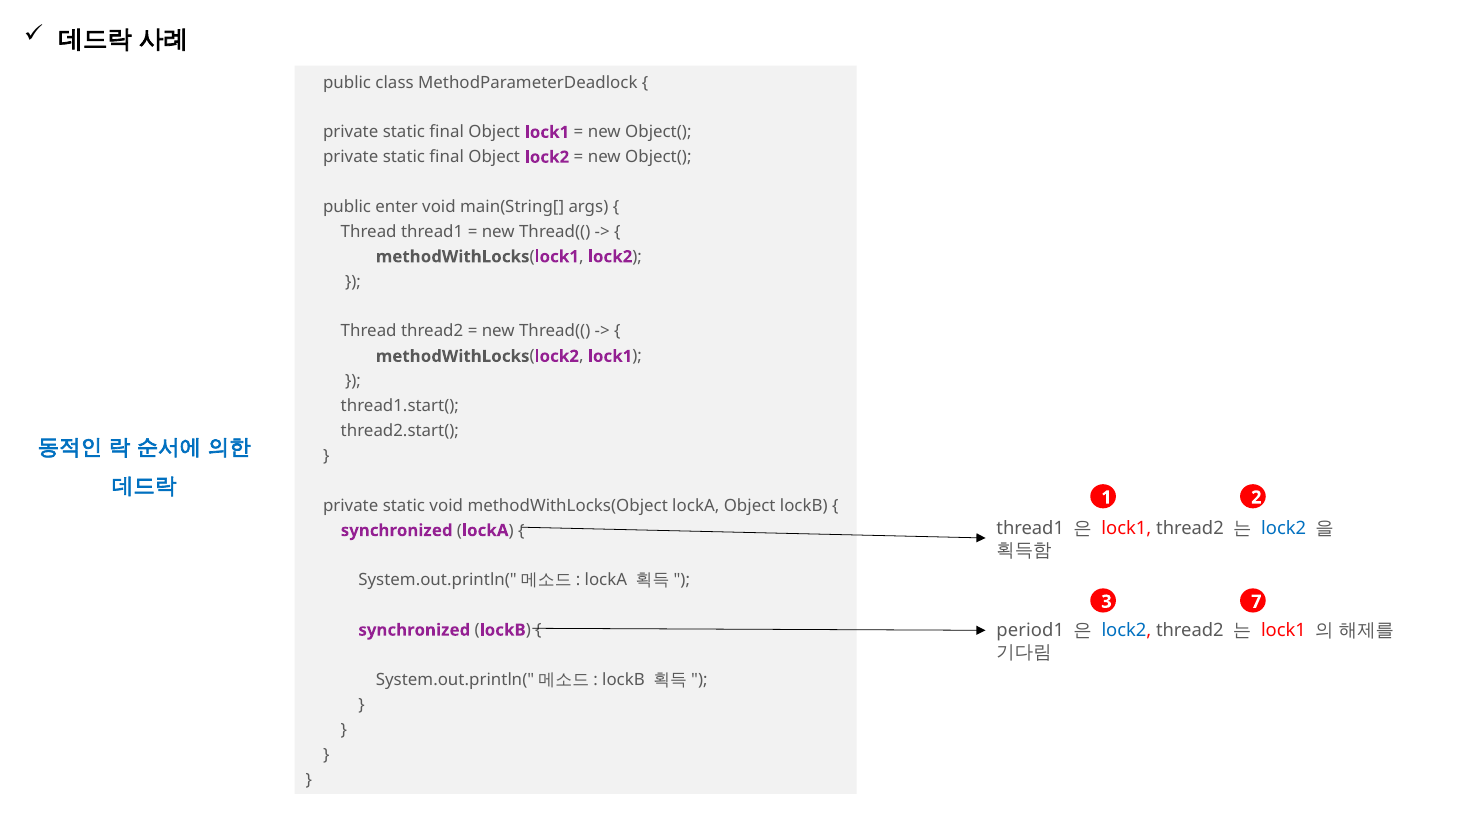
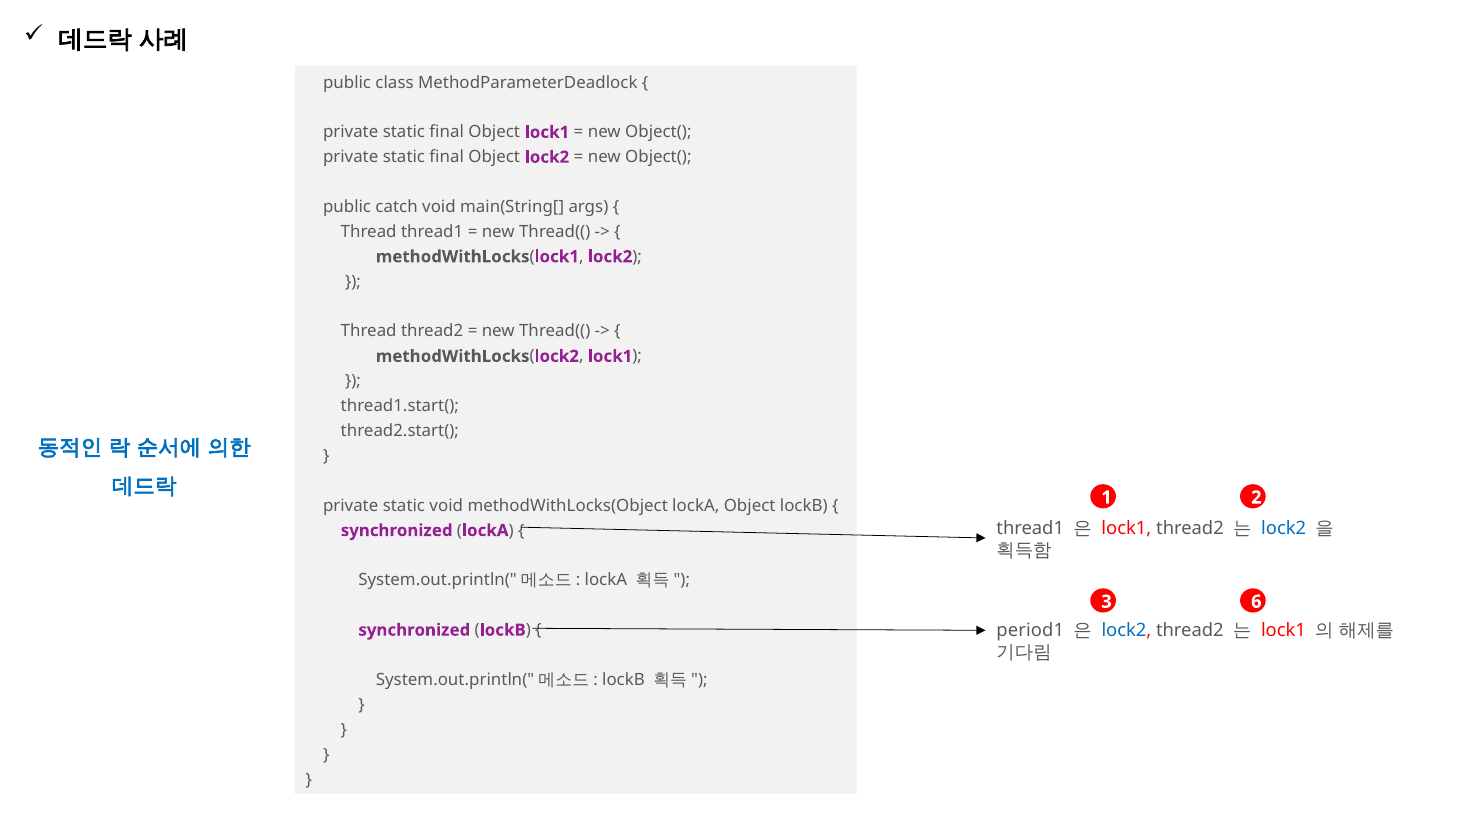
enter: enter -> catch
7: 7 -> 6
